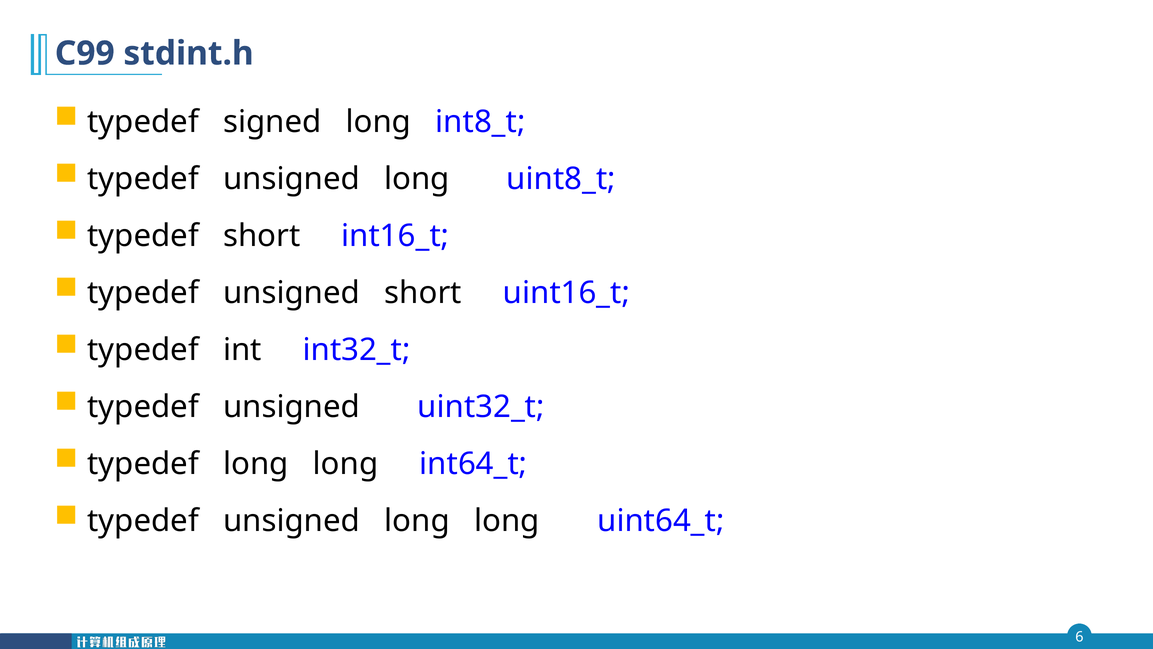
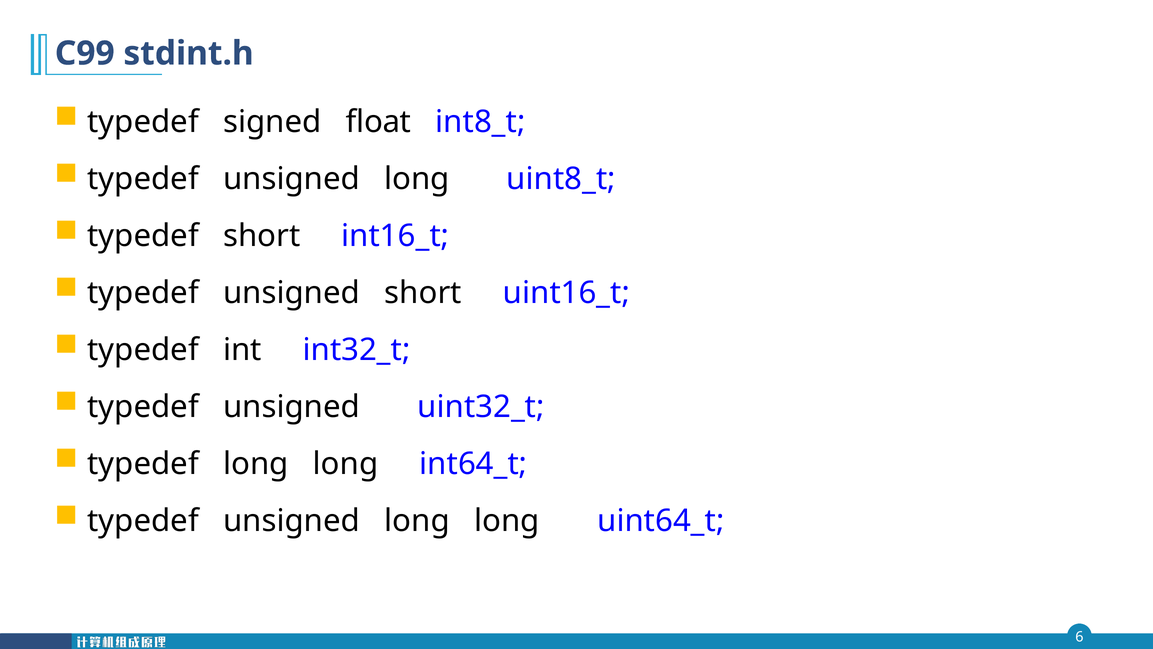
signed long: long -> float
